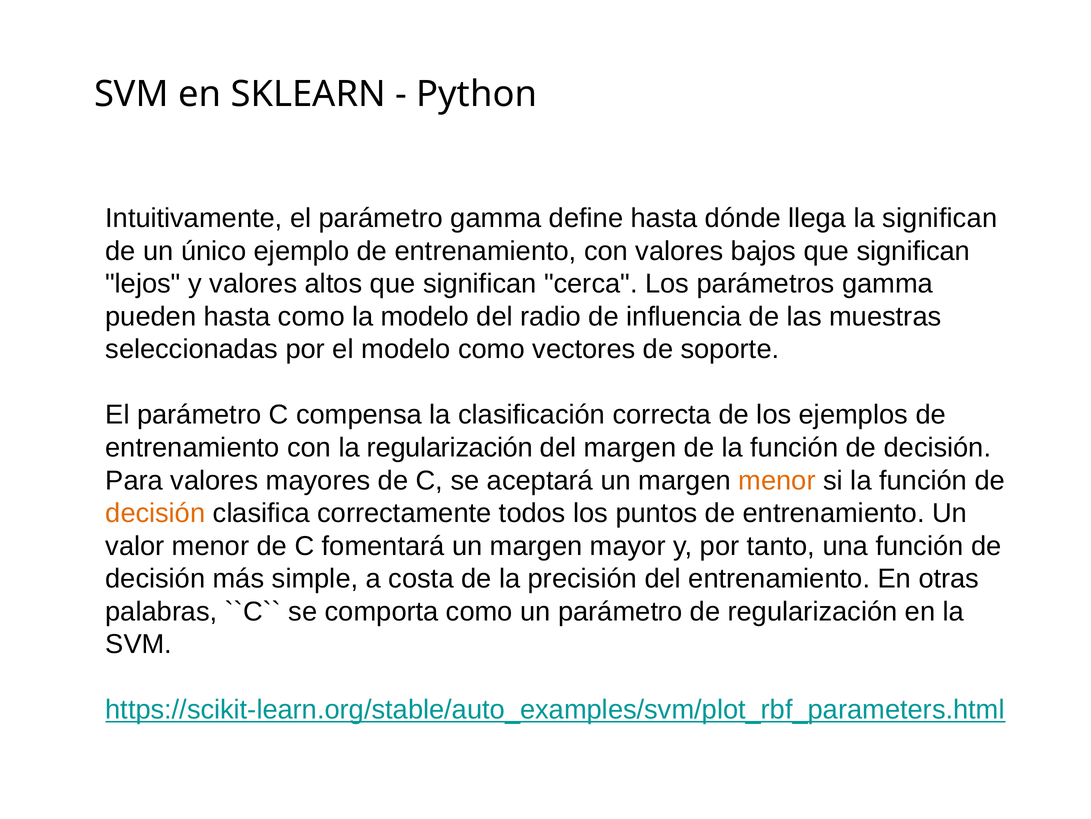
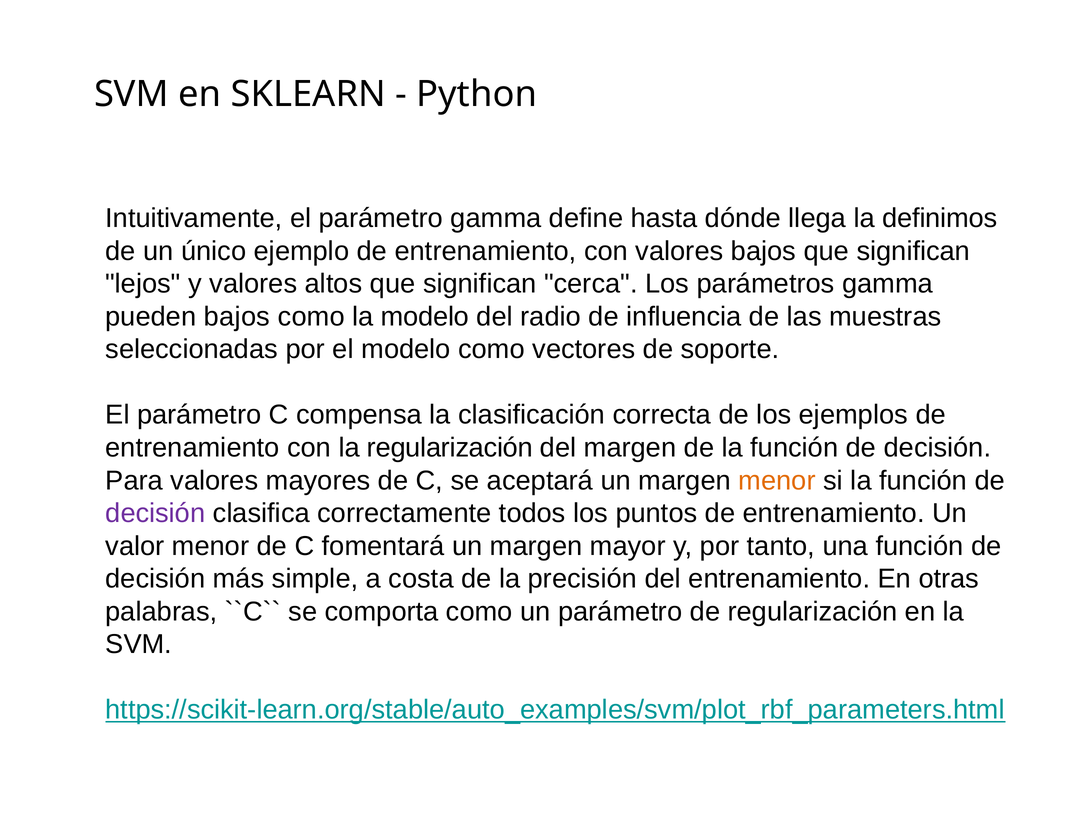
la significan: significan -> definimos
pueden hasta: hasta -> bajos
decisión at (155, 513) colour: orange -> purple
